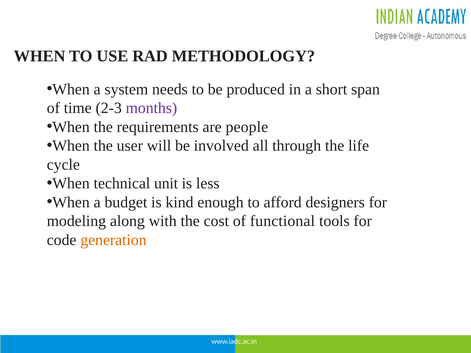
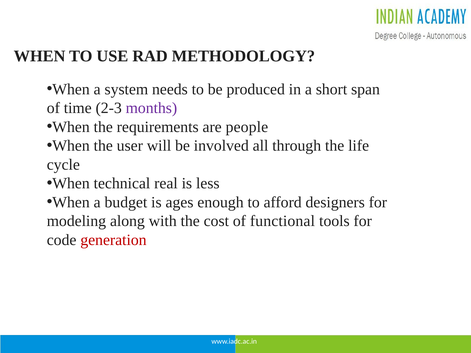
unit: unit -> real
kind: kind -> ages
generation colour: orange -> red
